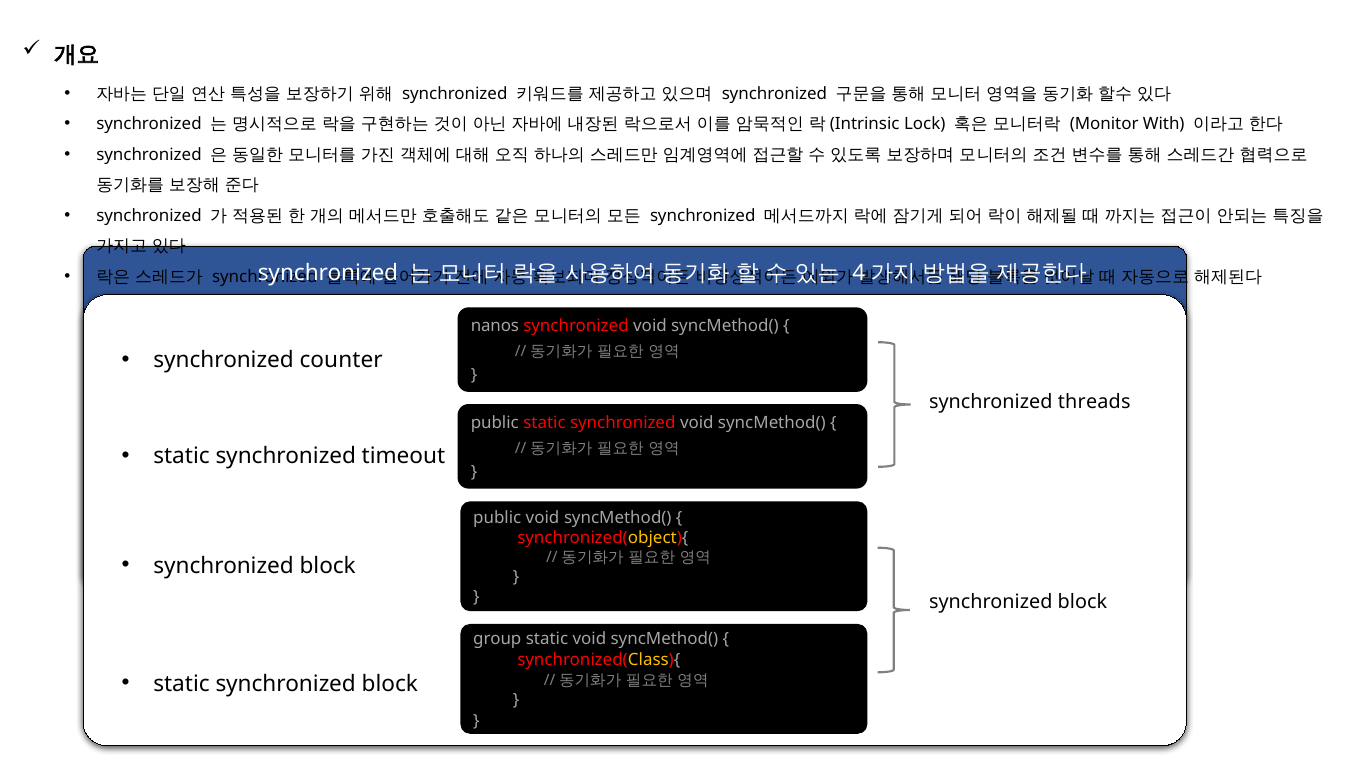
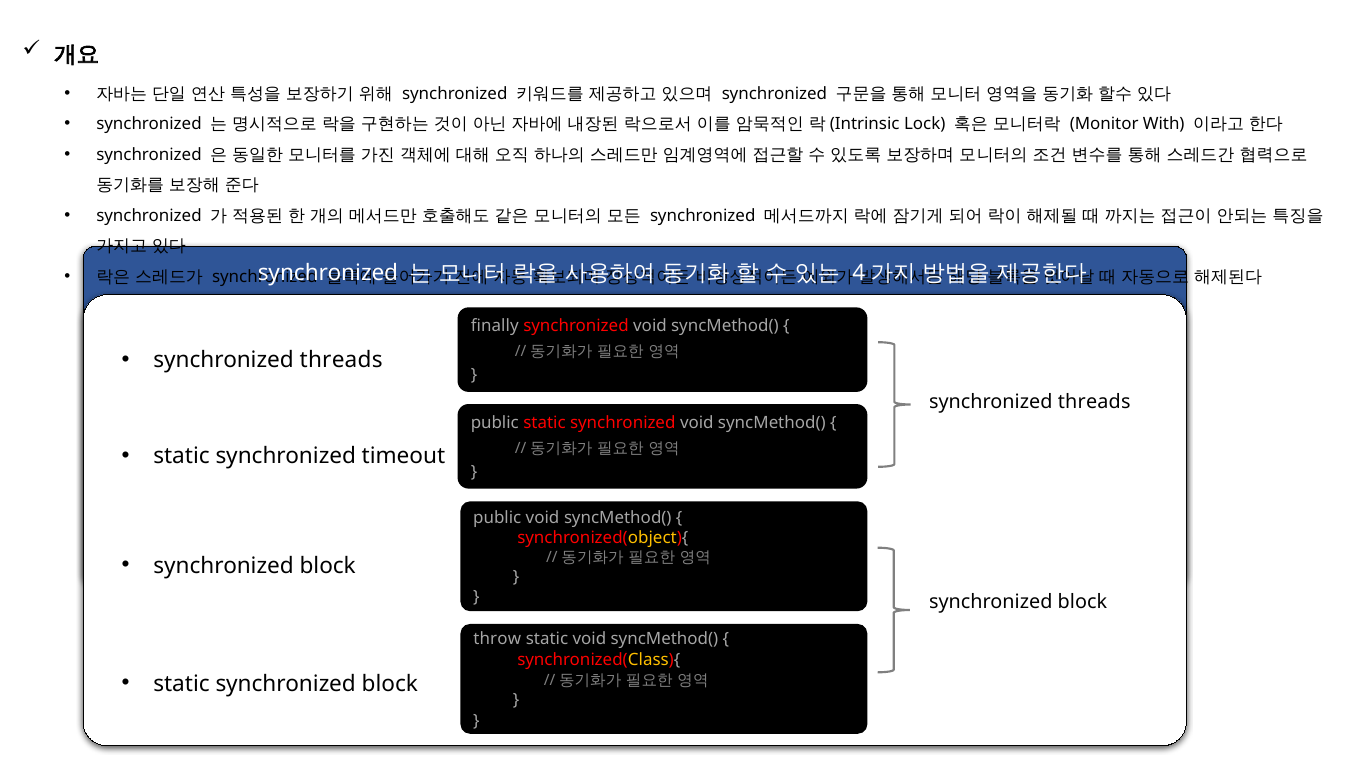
nanos: nanos -> finally
counter at (341, 360): counter -> threads
group: group -> throw
